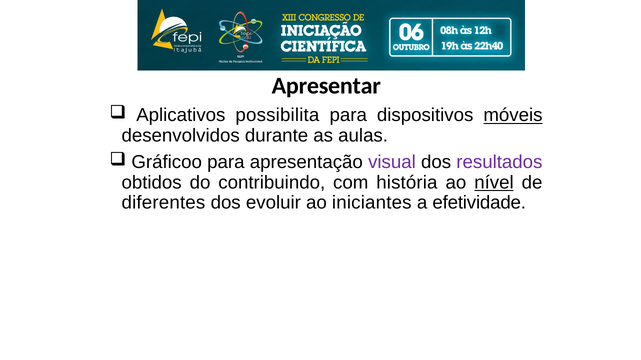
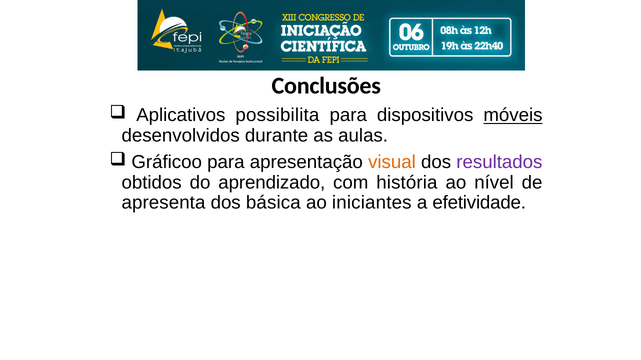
Apresentar: Apresentar -> Conclusões
visual colour: purple -> orange
contribuindo: contribuindo -> aprendizado
nível underline: present -> none
diferentes: diferentes -> apresenta
evoluir: evoluir -> básica
